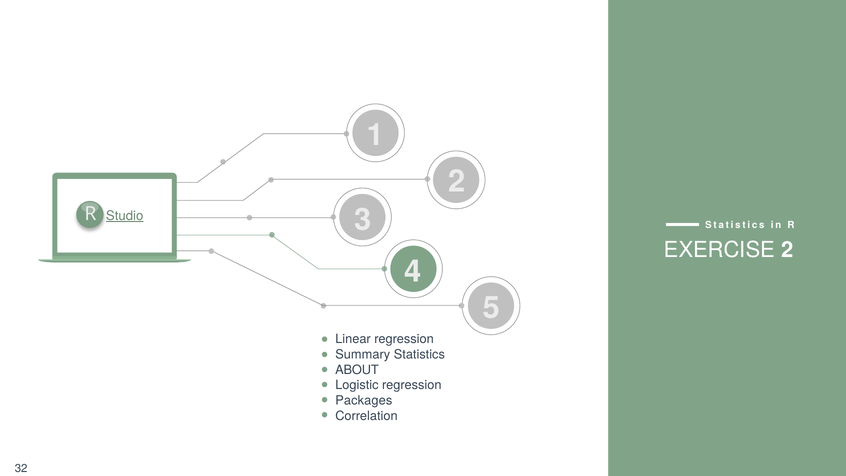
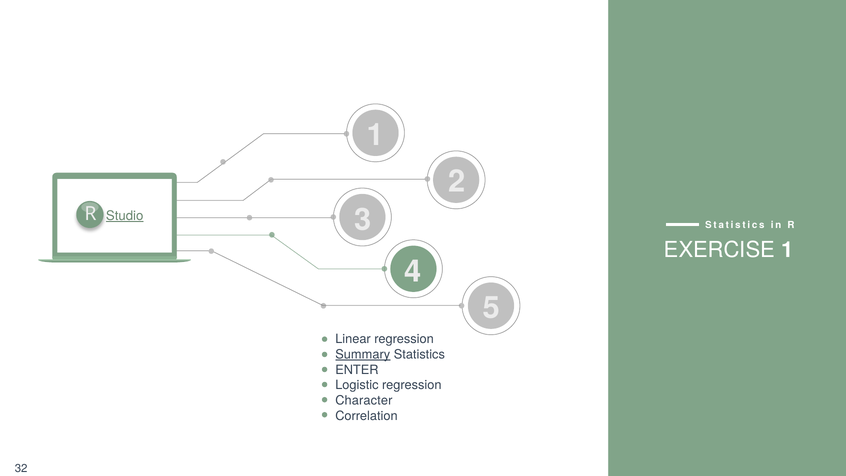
EXERCISE 2: 2 -> 1
Summary underline: none -> present
ABOUT: ABOUT -> ENTER
Packages: Packages -> Character
